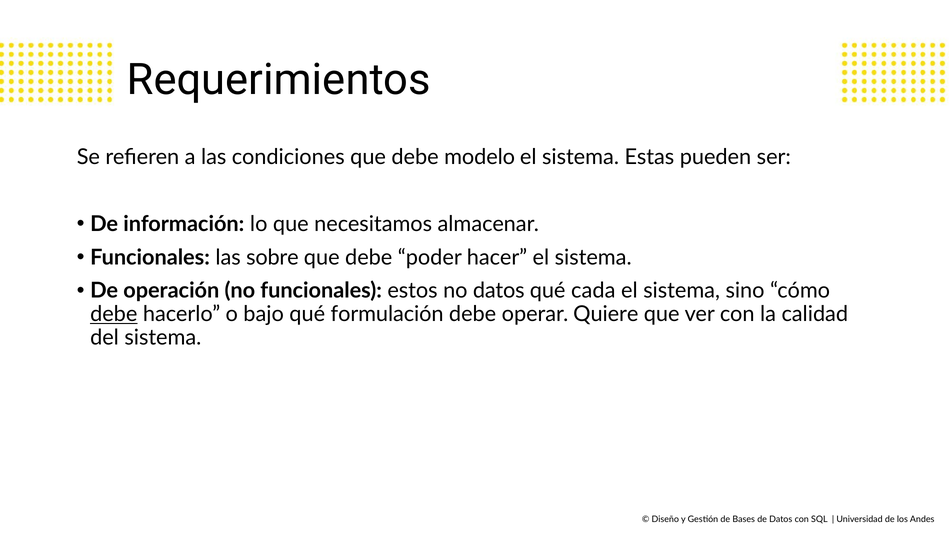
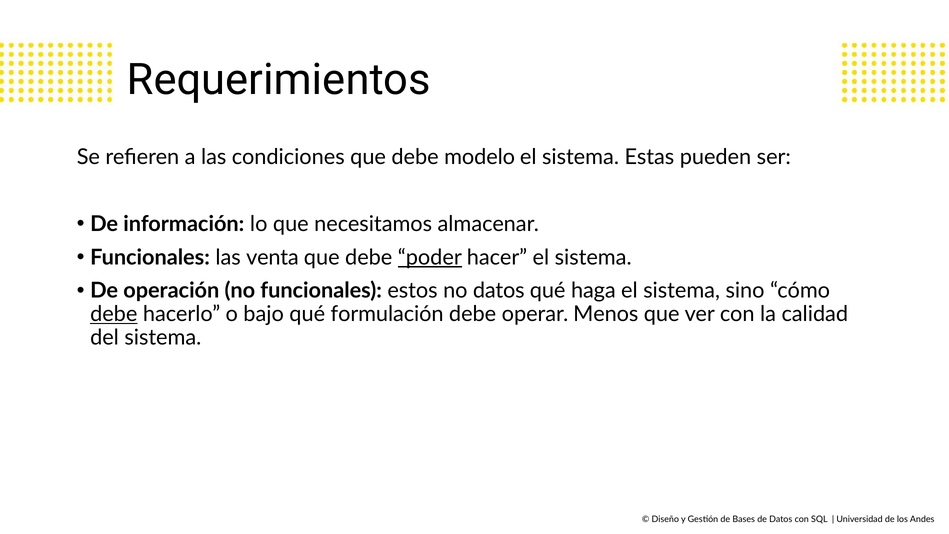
sobre: sobre -> venta
poder underline: none -> present
cada: cada -> haga
Quiere: Quiere -> Menos
